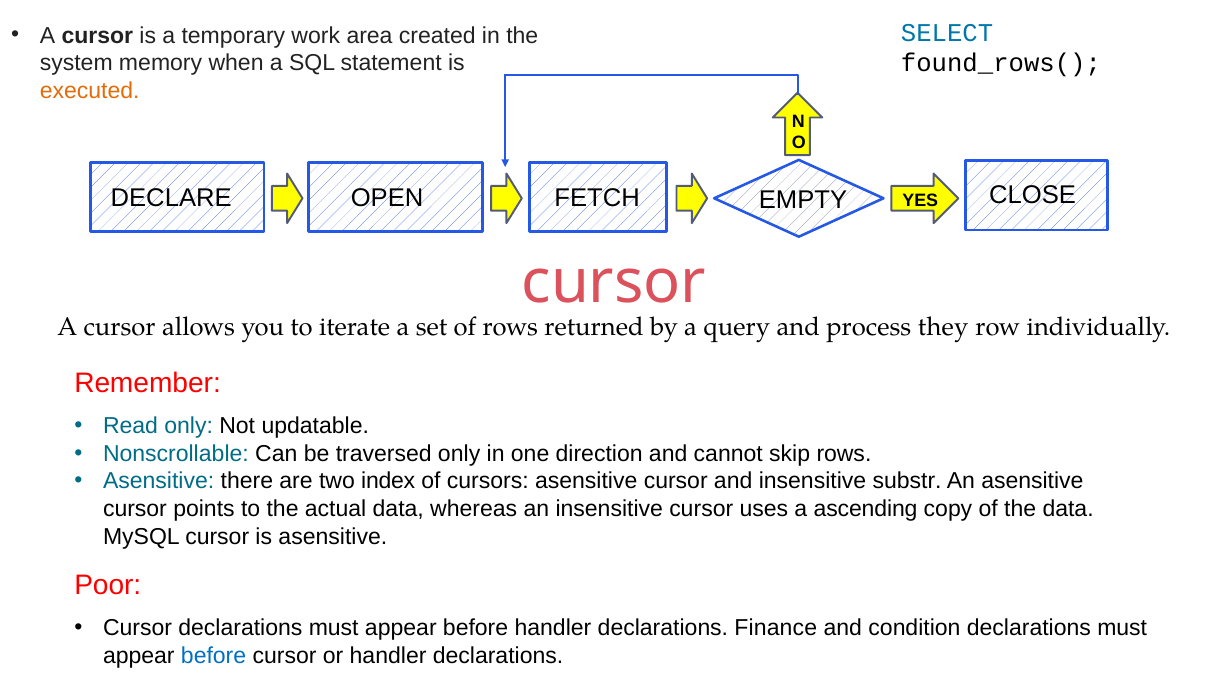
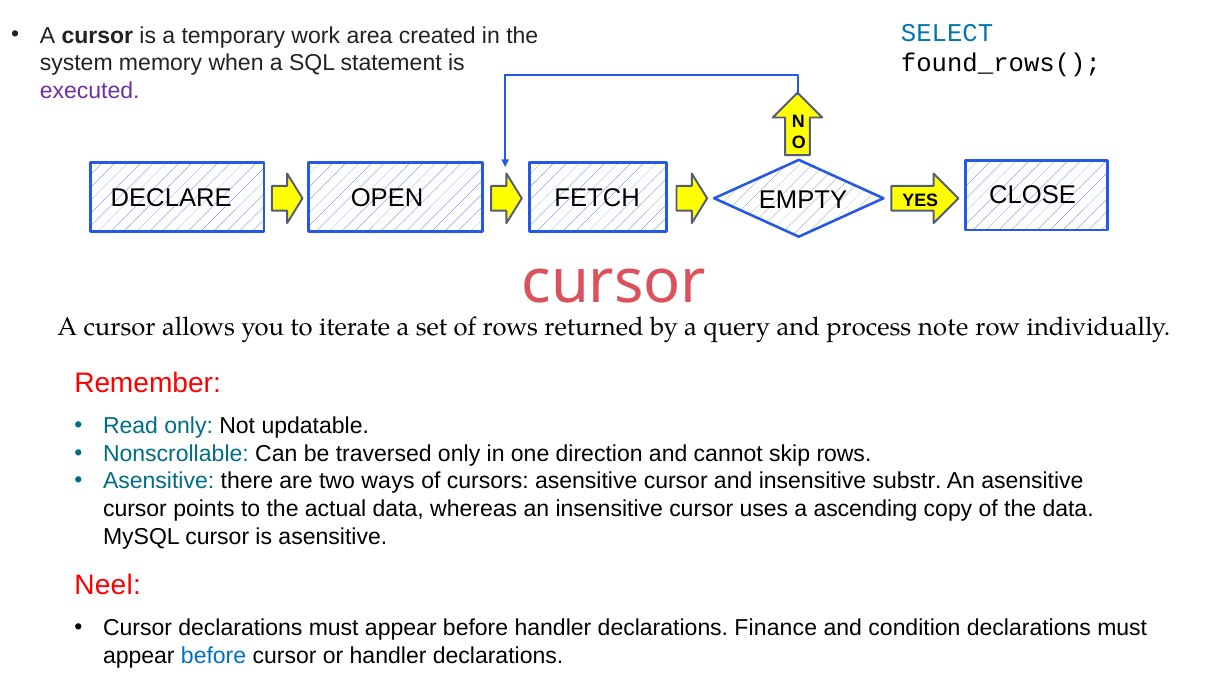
executed colour: orange -> purple
they: they -> note
index: index -> ways
Poor: Poor -> Neel
